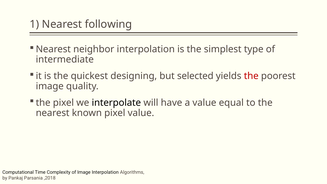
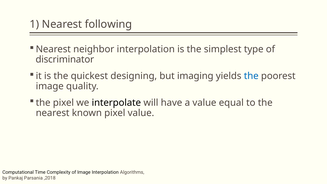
intermediate: intermediate -> discriminator
selected: selected -> imaging
the at (251, 76) colour: red -> blue
